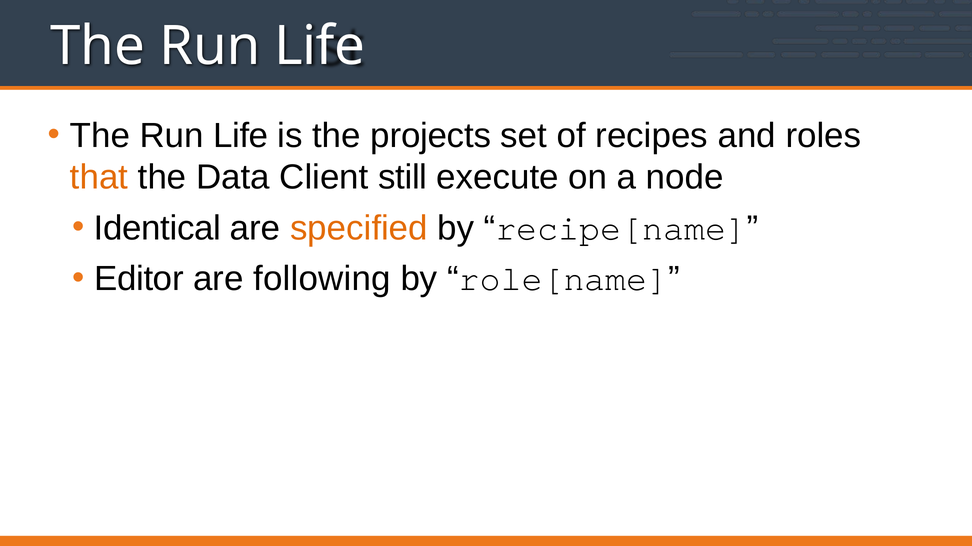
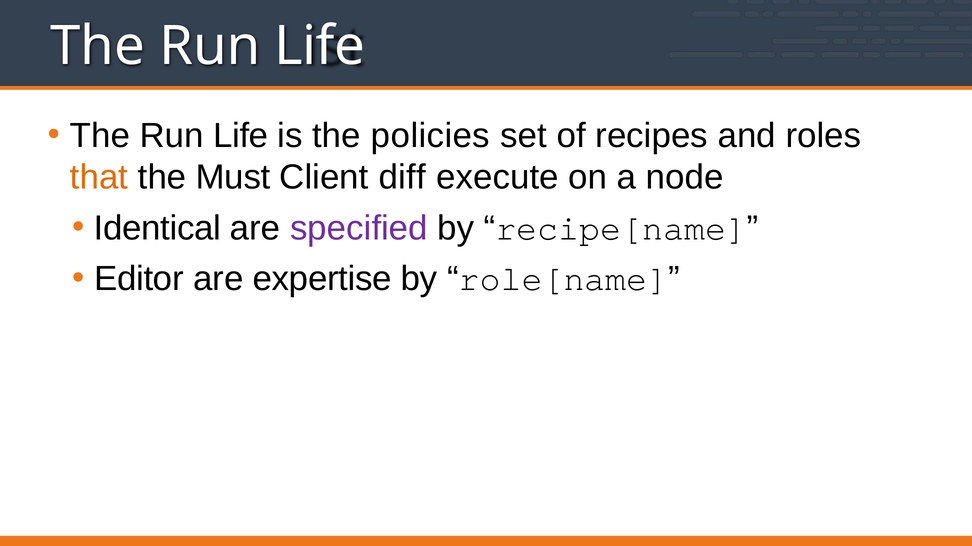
projects: projects -> policies
Data: Data -> Must
still: still -> diff
specified colour: orange -> purple
following: following -> expertise
